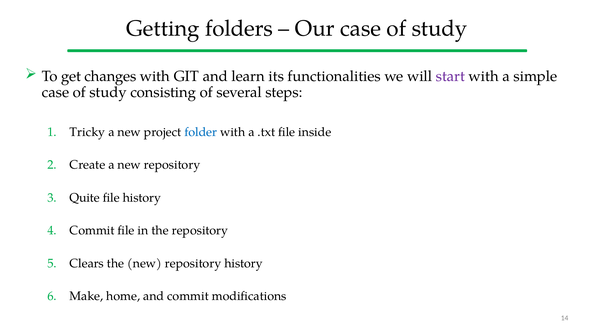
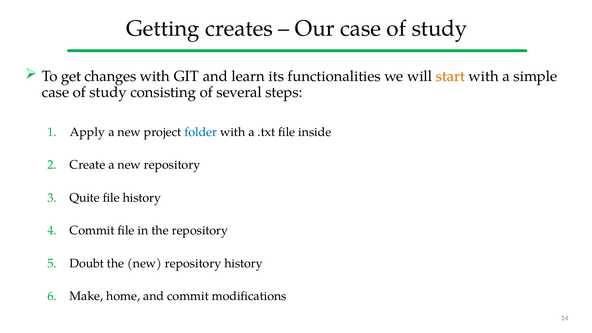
folders: folders -> creates
start colour: purple -> orange
Tricky: Tricky -> Apply
Clears: Clears -> Doubt
